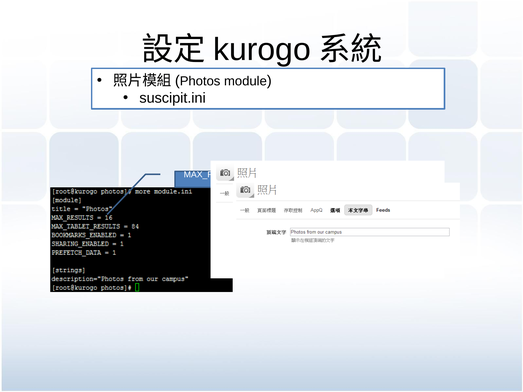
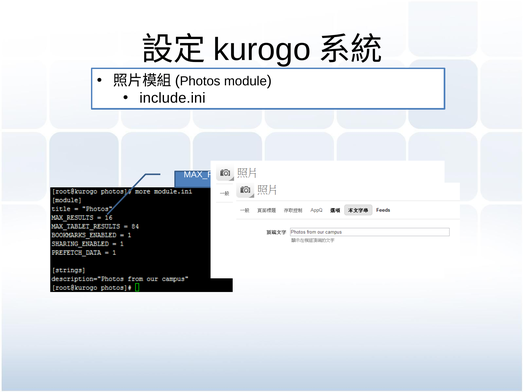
suscipit.ini: suscipit.ini -> include.ini
